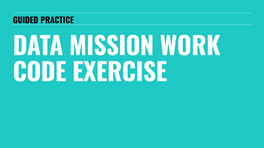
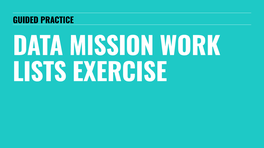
CODE: CODE -> LISTS
